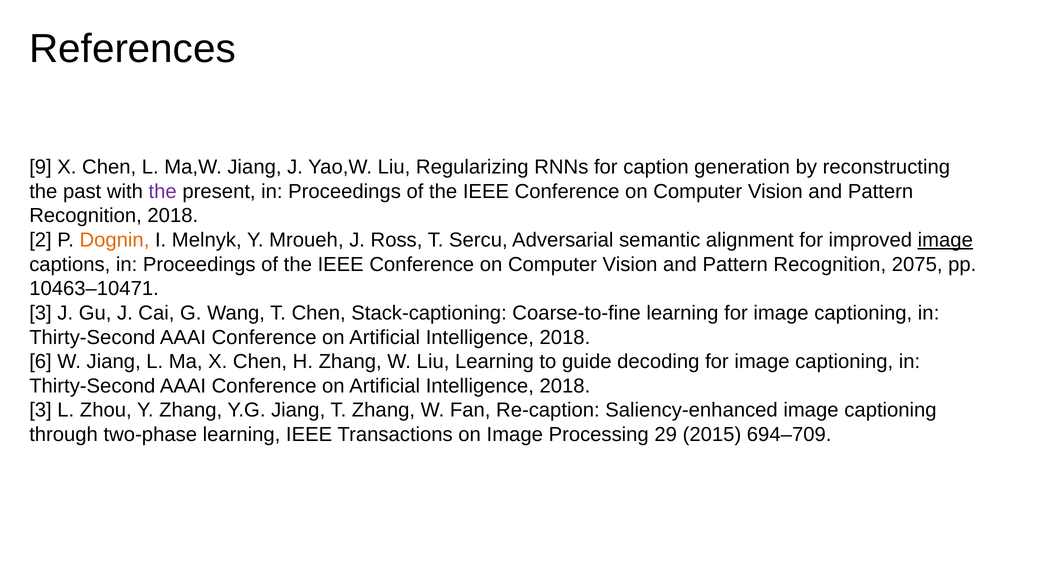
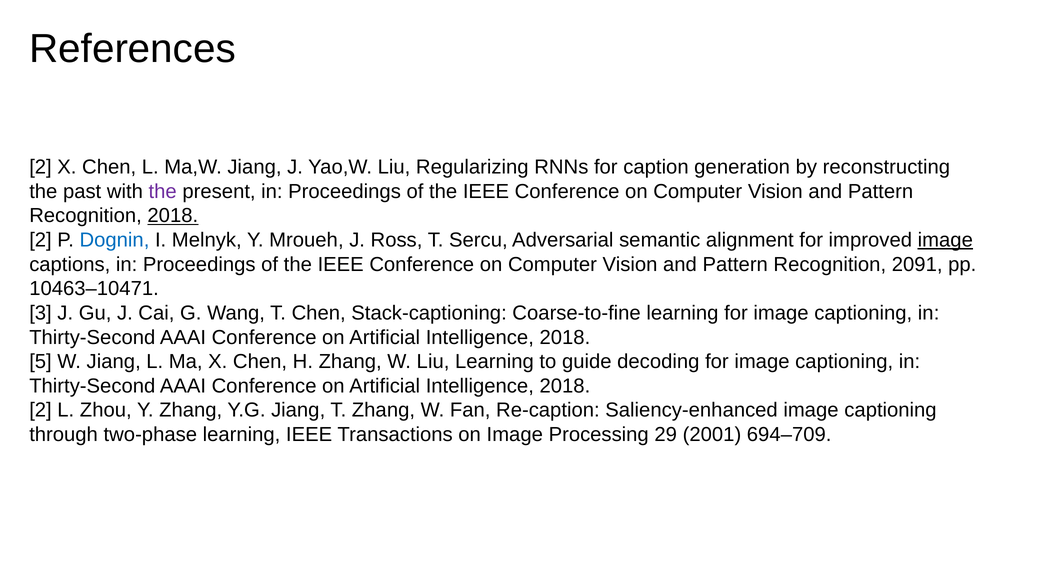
9 at (40, 167): 9 -> 2
2018 at (173, 216) underline: none -> present
Dognin colour: orange -> blue
2075: 2075 -> 2091
6: 6 -> 5
3 at (40, 410): 3 -> 2
2015: 2015 -> 2001
